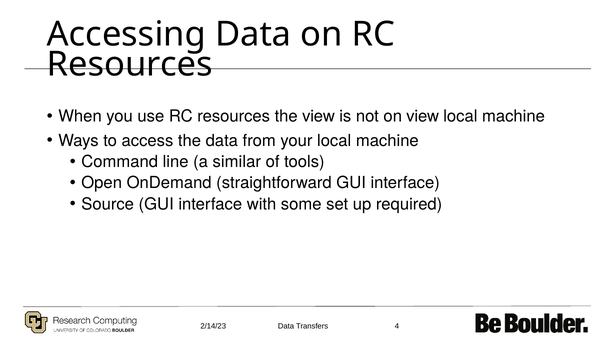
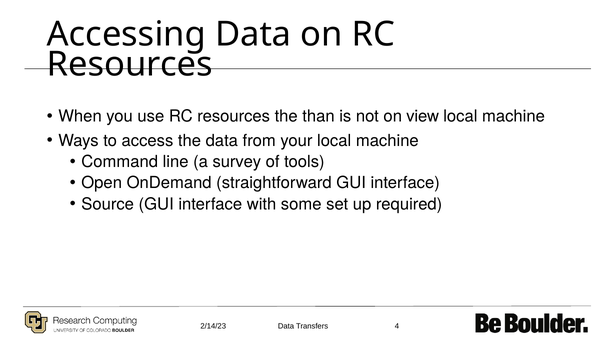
the view: view -> than
similar: similar -> survey
